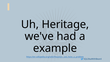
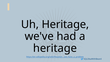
example at (55, 48): example -> heritage
